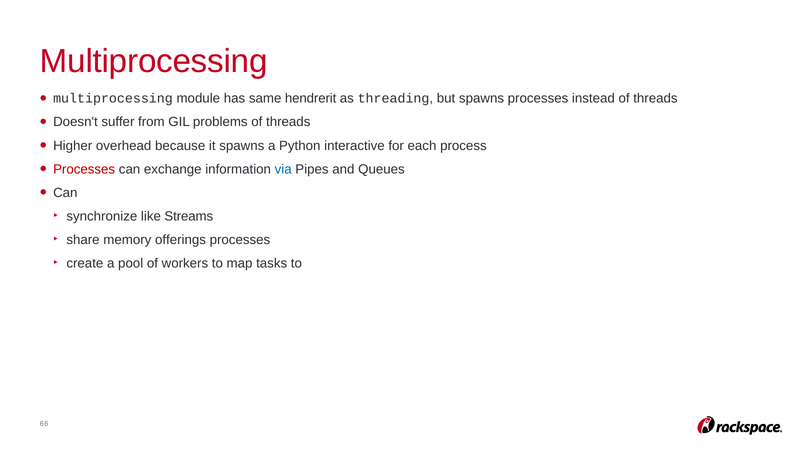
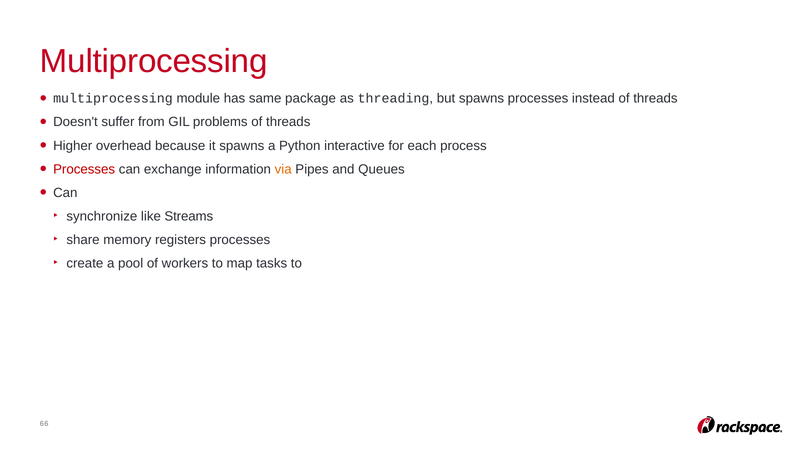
hendrerit: hendrerit -> package
via colour: blue -> orange
offerings: offerings -> registers
